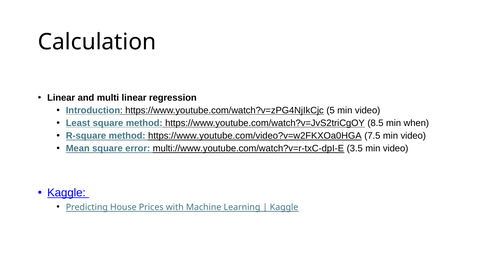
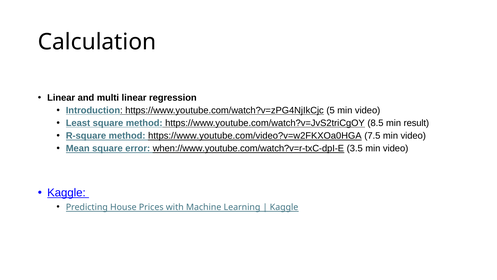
when: when -> result
multi://www.youtube.com/watch?v=r-txC-dpI-E: multi://www.youtube.com/watch?v=r-txC-dpI-E -> when://www.youtube.com/watch?v=r-txC-dpI-E
